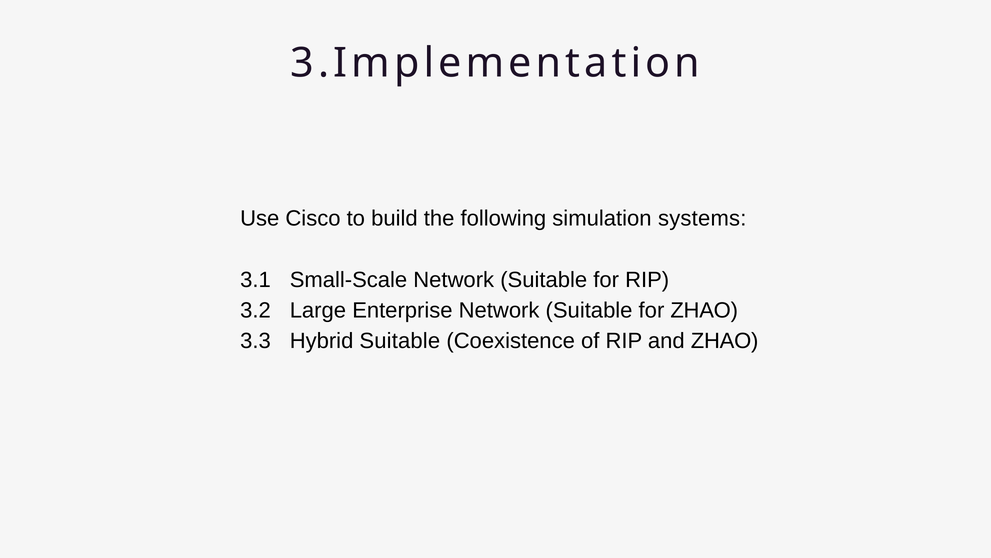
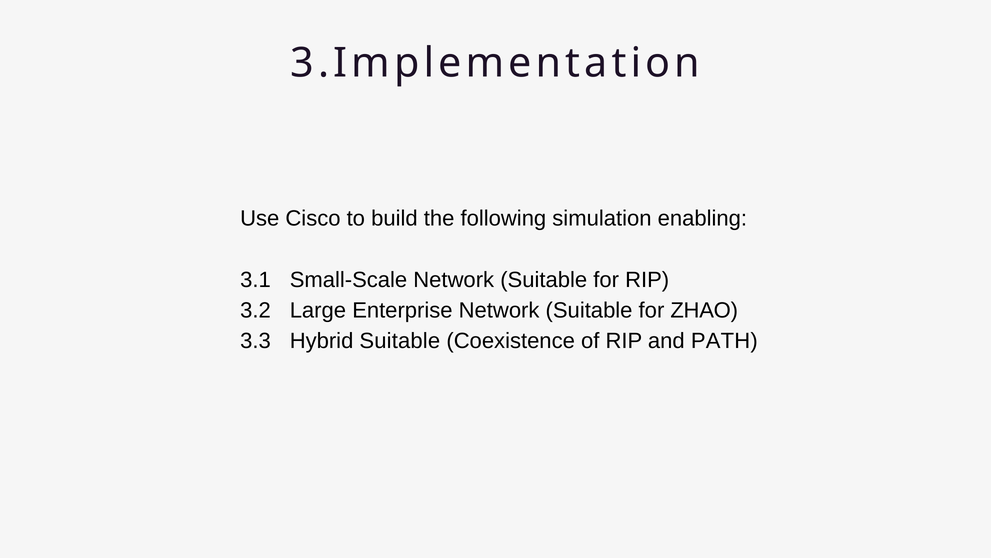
systems: systems -> enabling
and ZHAO: ZHAO -> PATH
